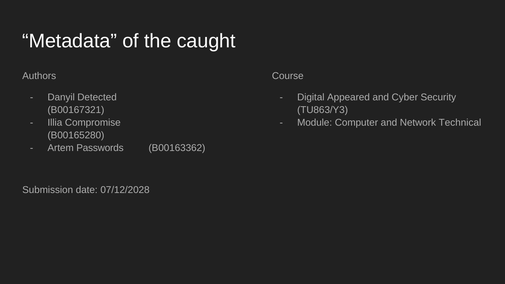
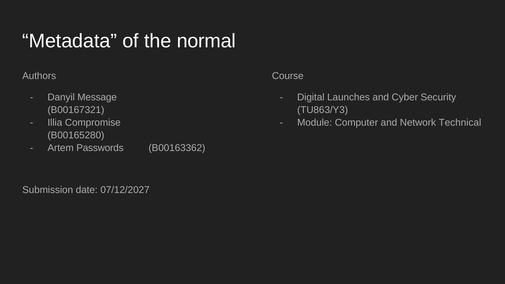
caught: caught -> normal
Detected: Detected -> Message
Appeared: Appeared -> Launches
07/12/2028: 07/12/2028 -> 07/12/2027
